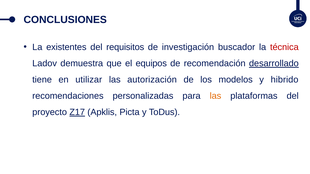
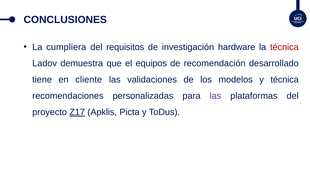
existentes: existentes -> cumpliera
buscador: buscador -> hardware
desarrollado underline: present -> none
utilizar: utilizar -> cliente
autorización: autorización -> validaciones
y hibrido: hibrido -> técnica
las at (215, 96) colour: orange -> purple
